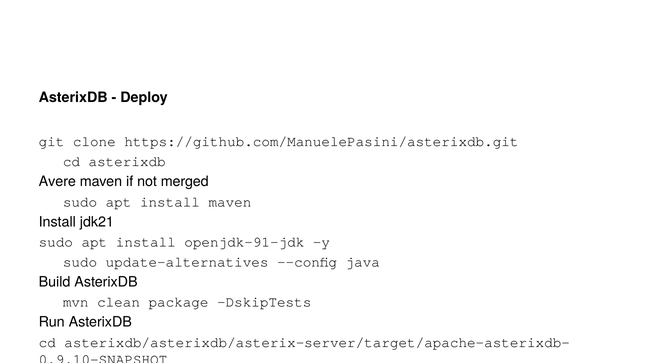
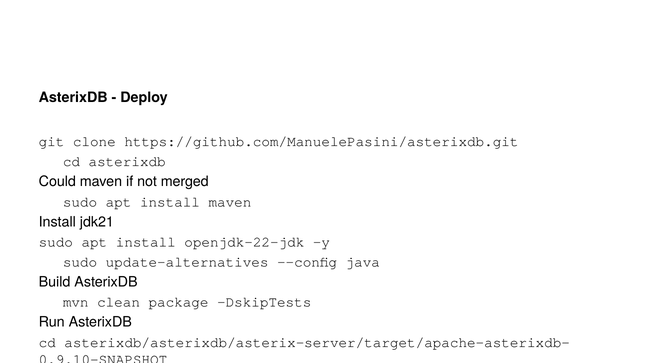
Avere: Avere -> Could
openjdk-91-jdk: openjdk-91-jdk -> openjdk-22-jdk
